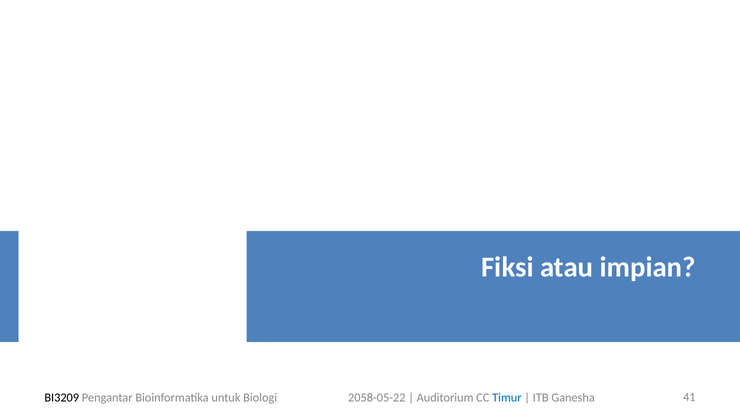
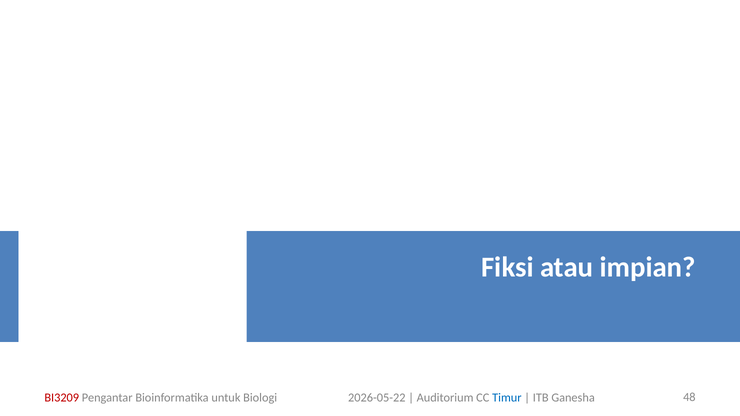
BI3209 colour: black -> red
2058-05-22: 2058-05-22 -> 2026-05-22
41: 41 -> 48
